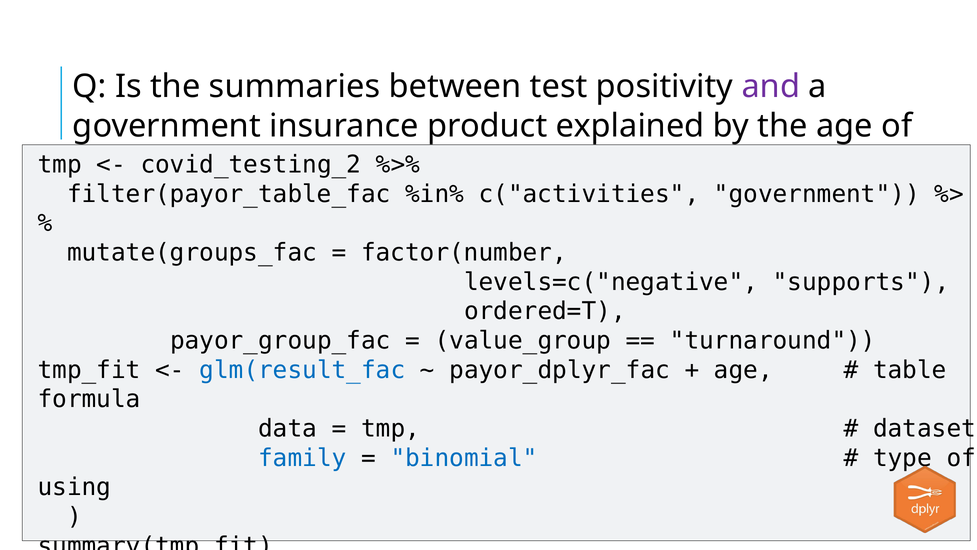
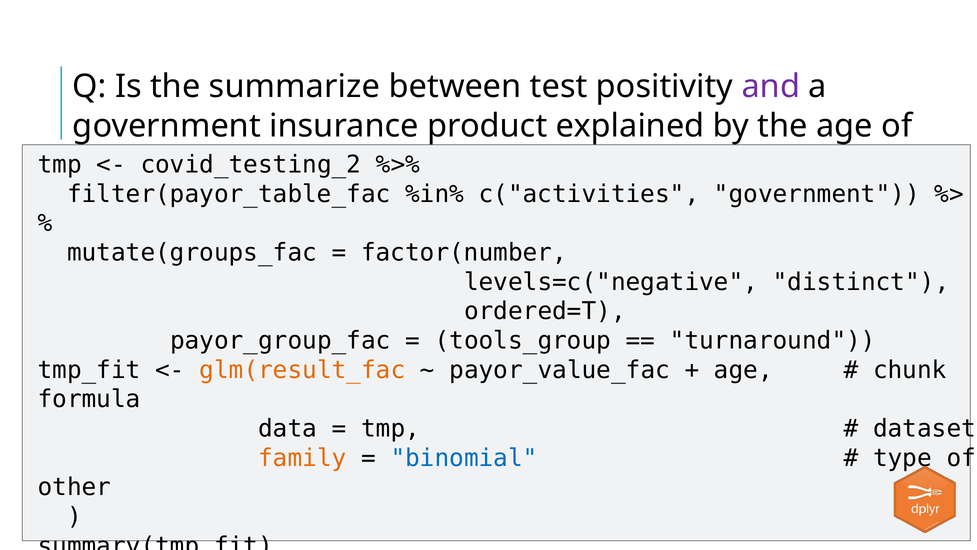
summaries: summaries -> summarize
supports: supports -> distinct
value_group: value_group -> tools_group
glm(result_fac colour: blue -> orange
payor_dplyr_fac: payor_dplyr_fac -> payor_value_fac
table: table -> chunk
family colour: blue -> orange
using: using -> other
